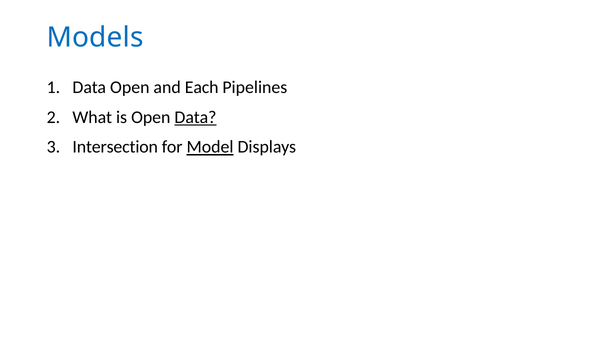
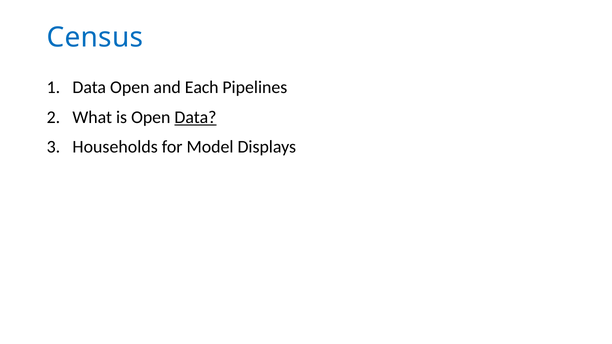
Models: Models -> Census
Intersection: Intersection -> Households
Model underline: present -> none
